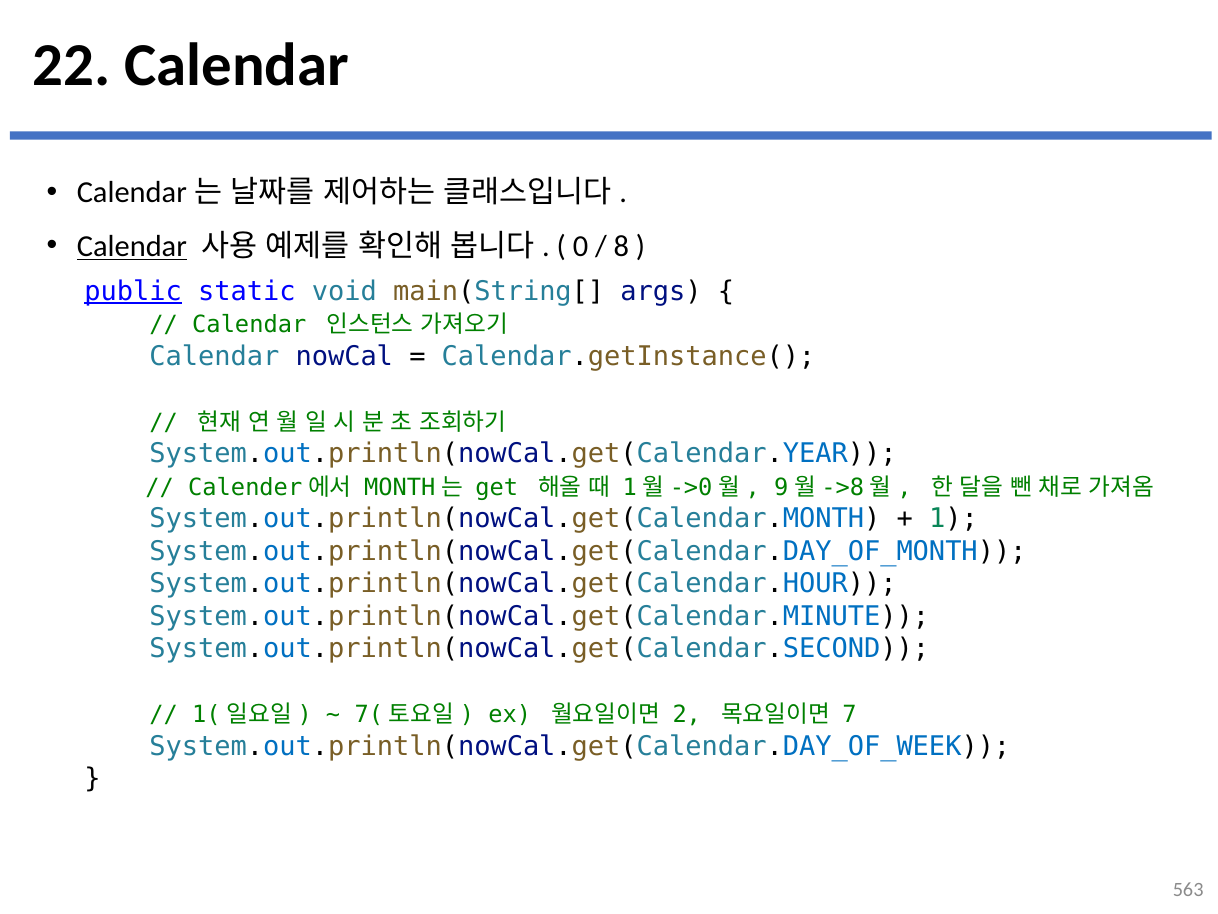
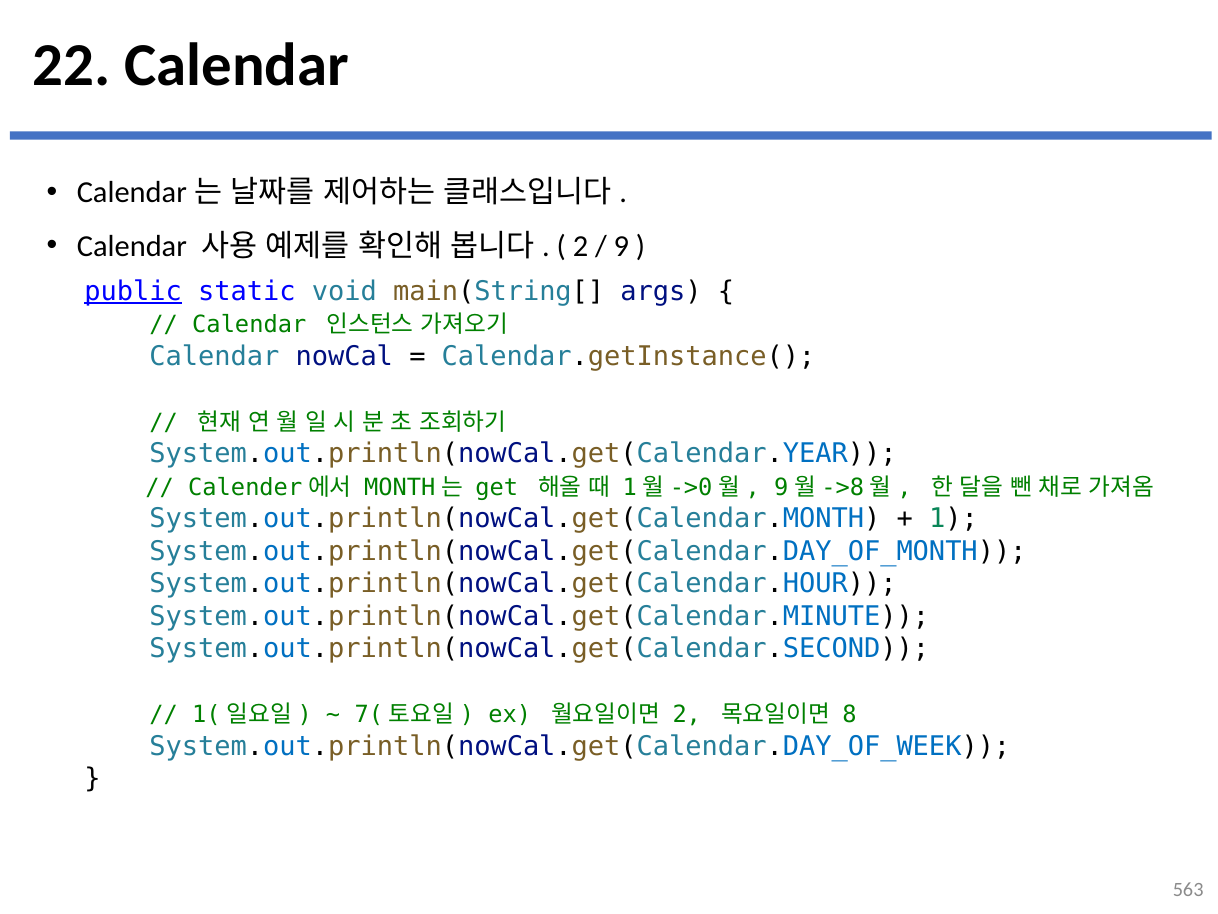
Calendar at (132, 246) underline: present -> none
0 at (580, 246): 0 -> 2
8: 8 -> 9
7: 7 -> 8
